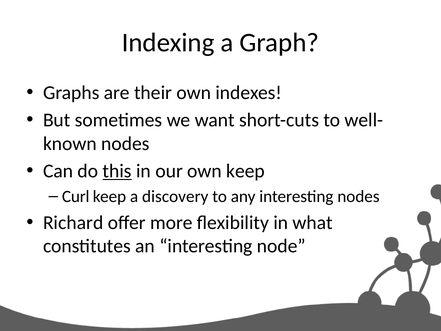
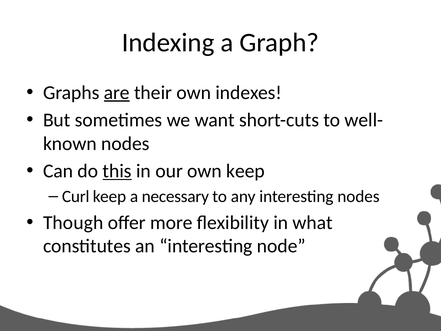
are underline: none -> present
discovery: discovery -> necessary
Richard: Richard -> Though
